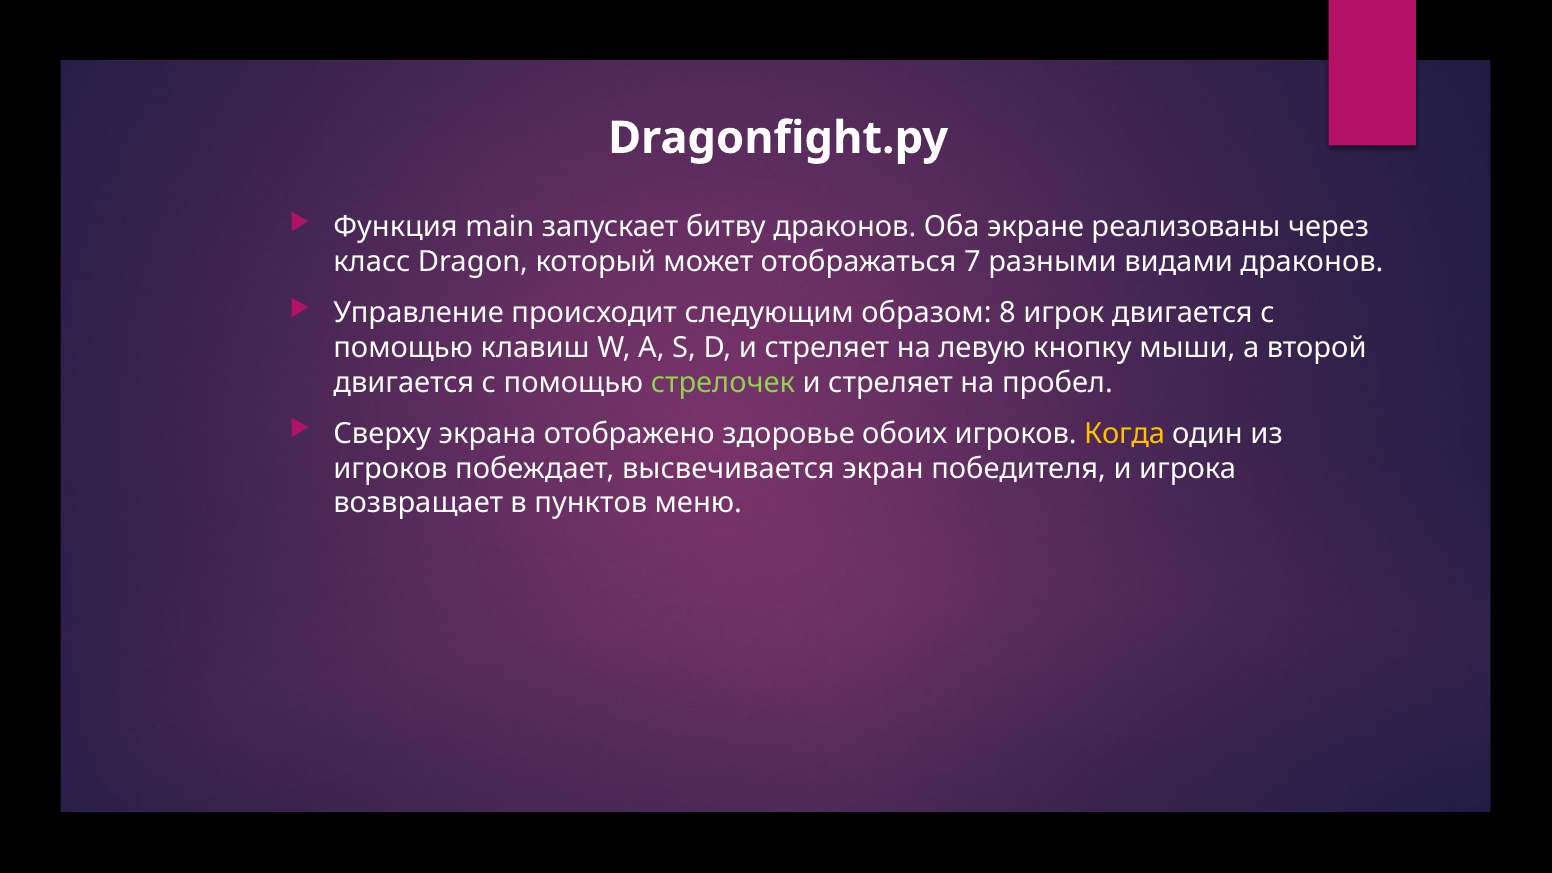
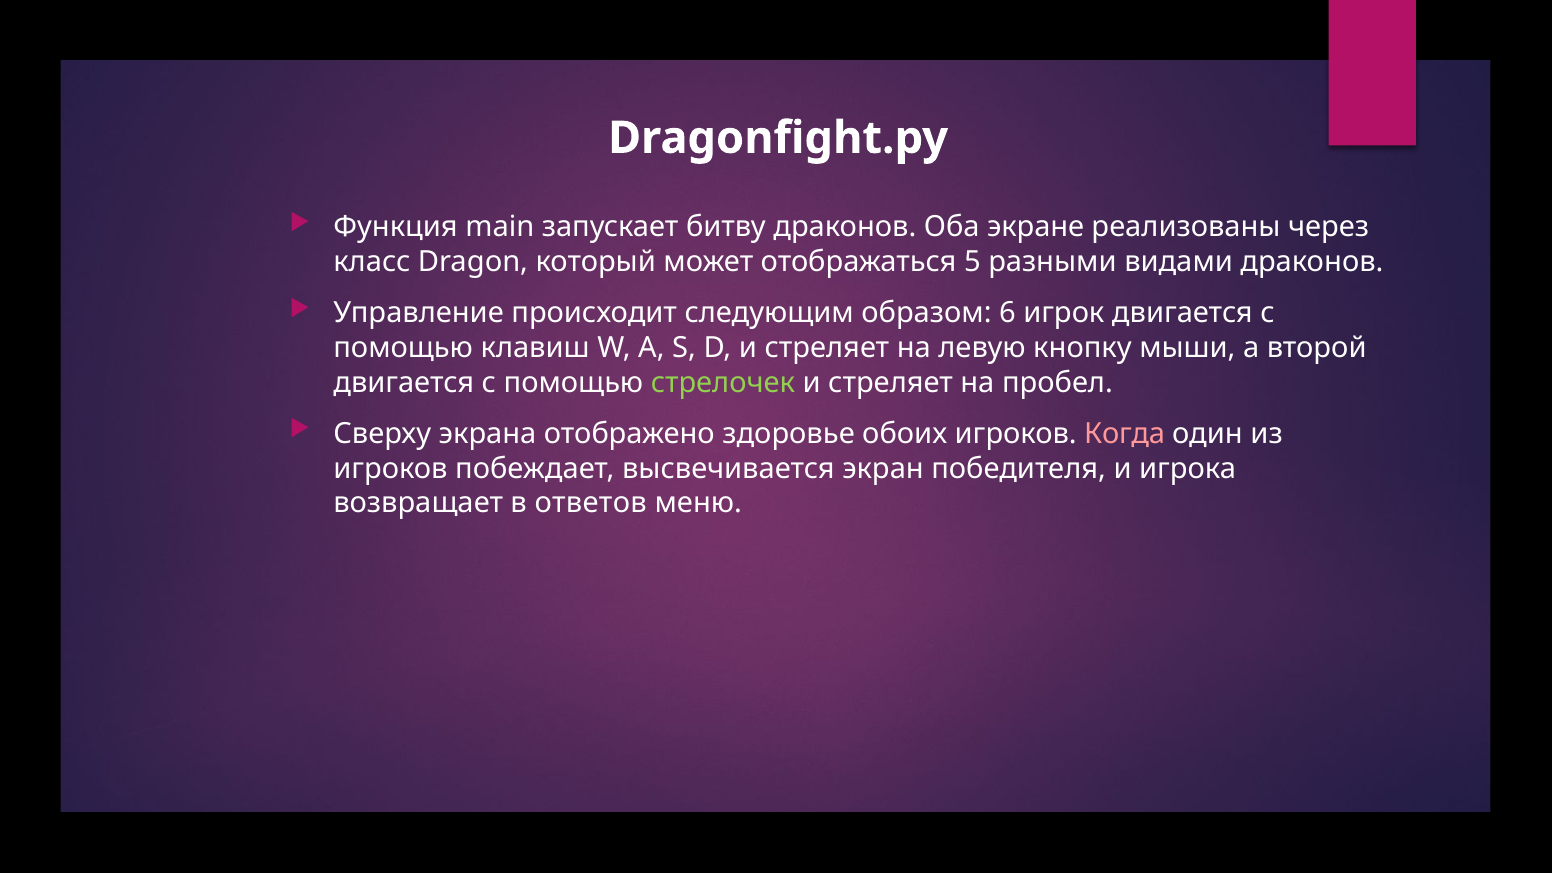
7: 7 -> 5
8: 8 -> 6
Когда colour: yellow -> pink
пунктов: пунктов -> ответов
